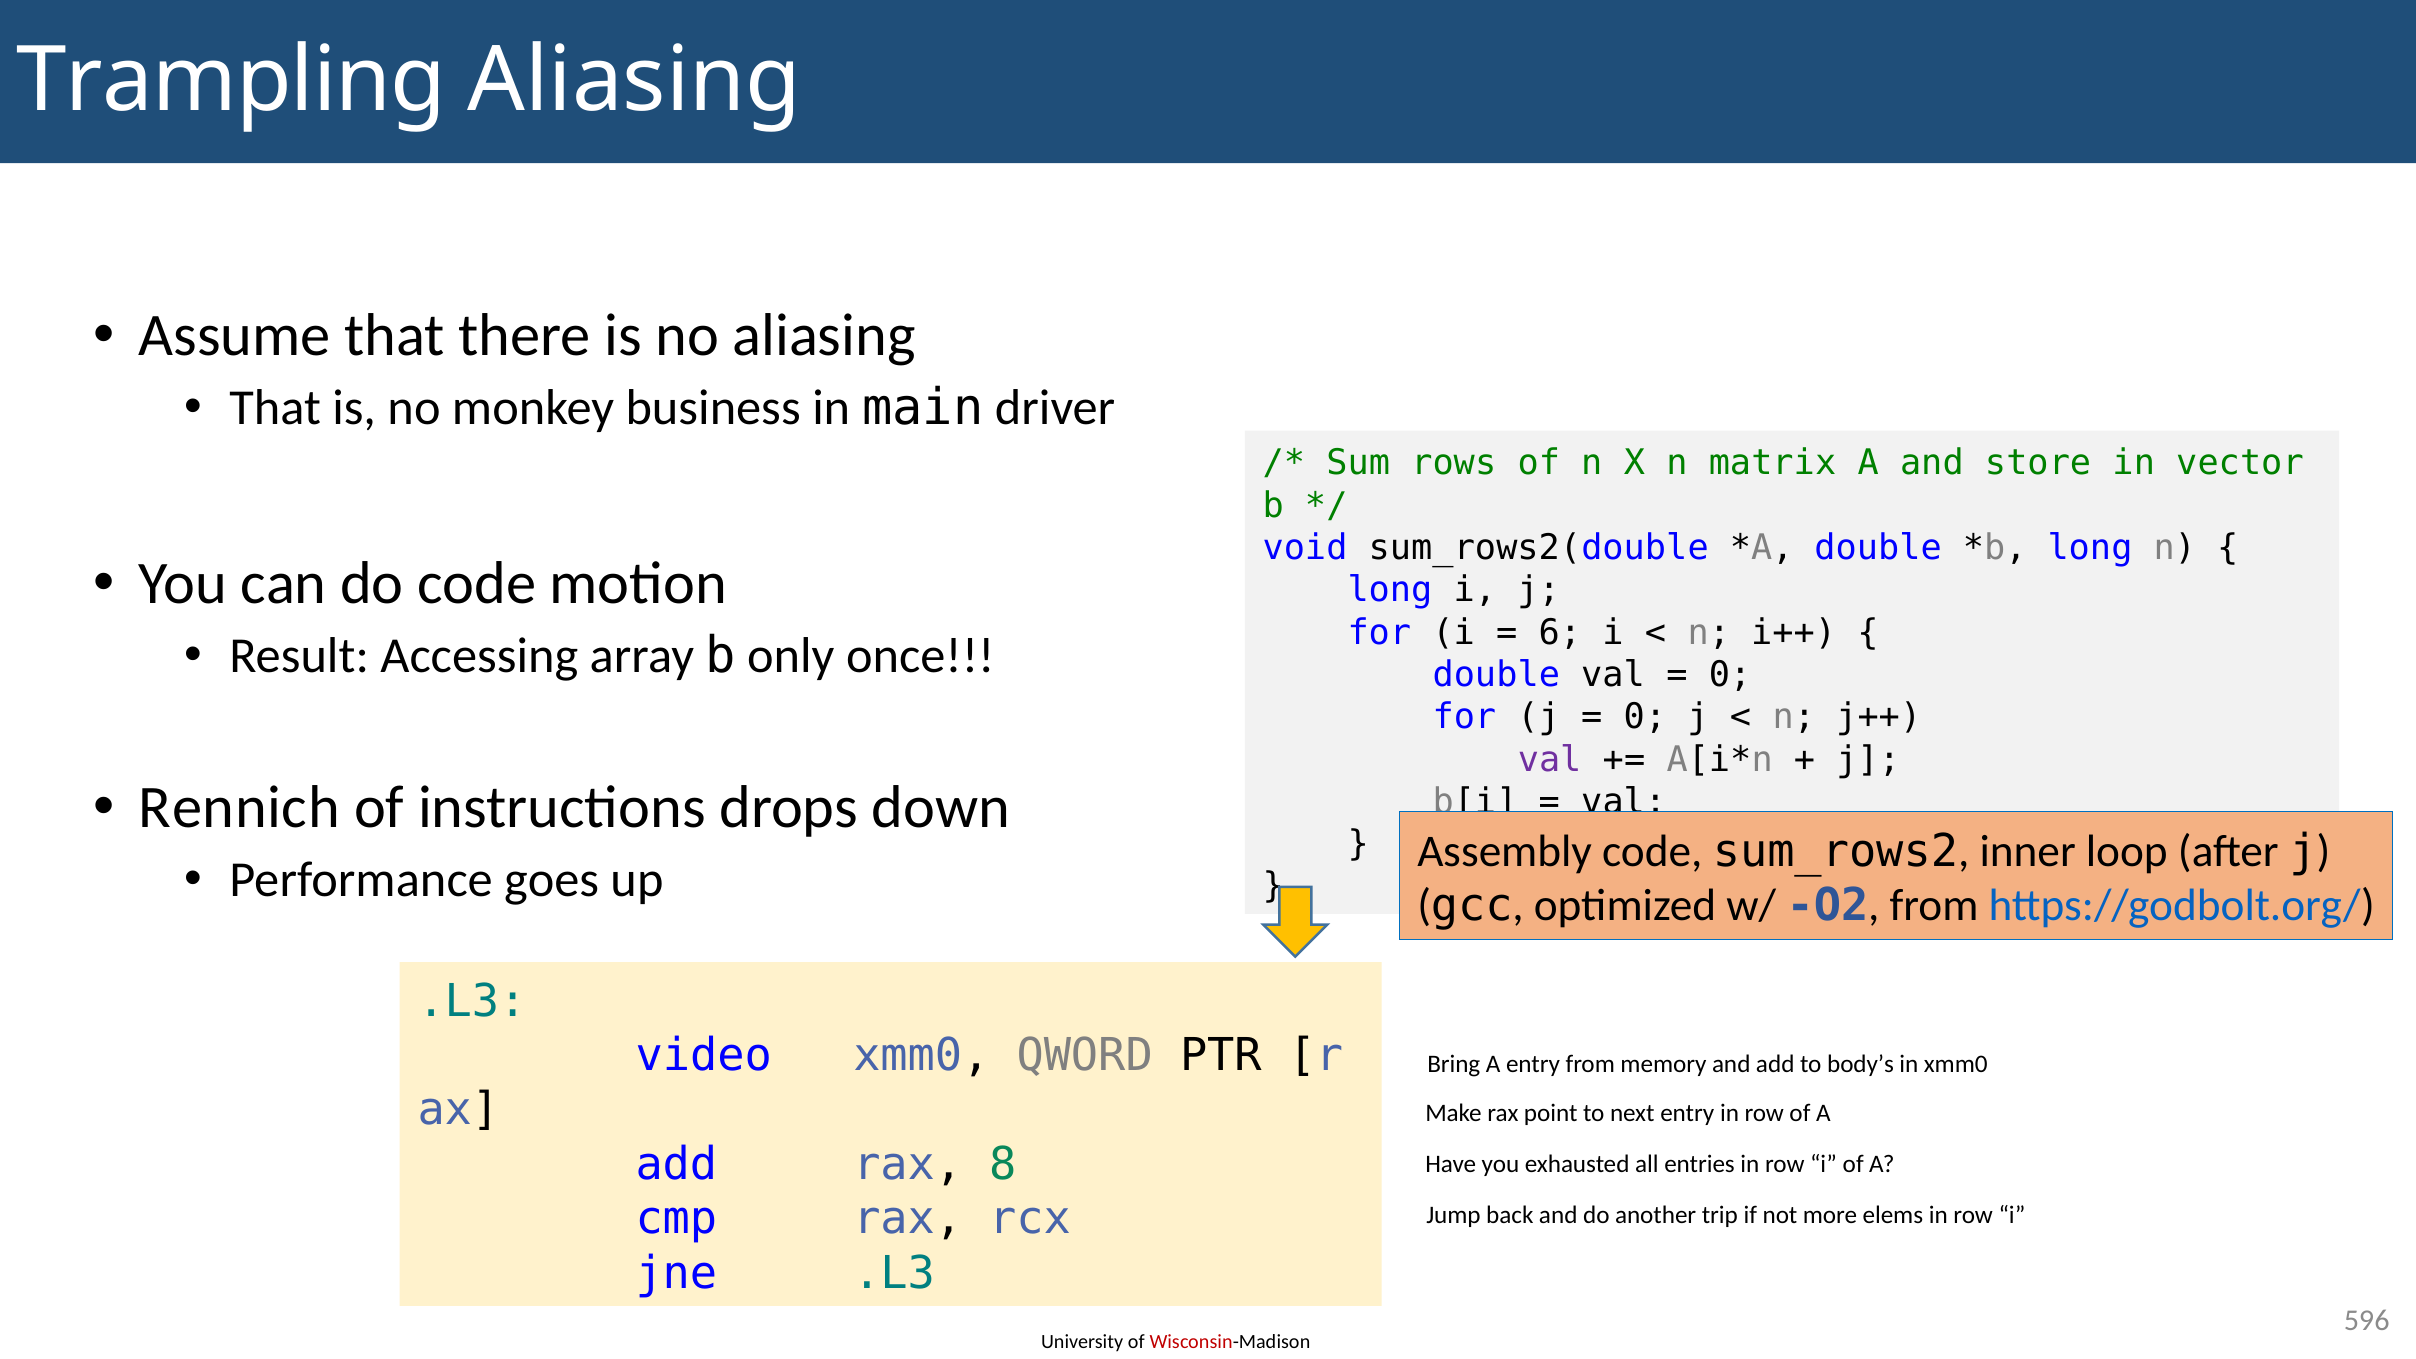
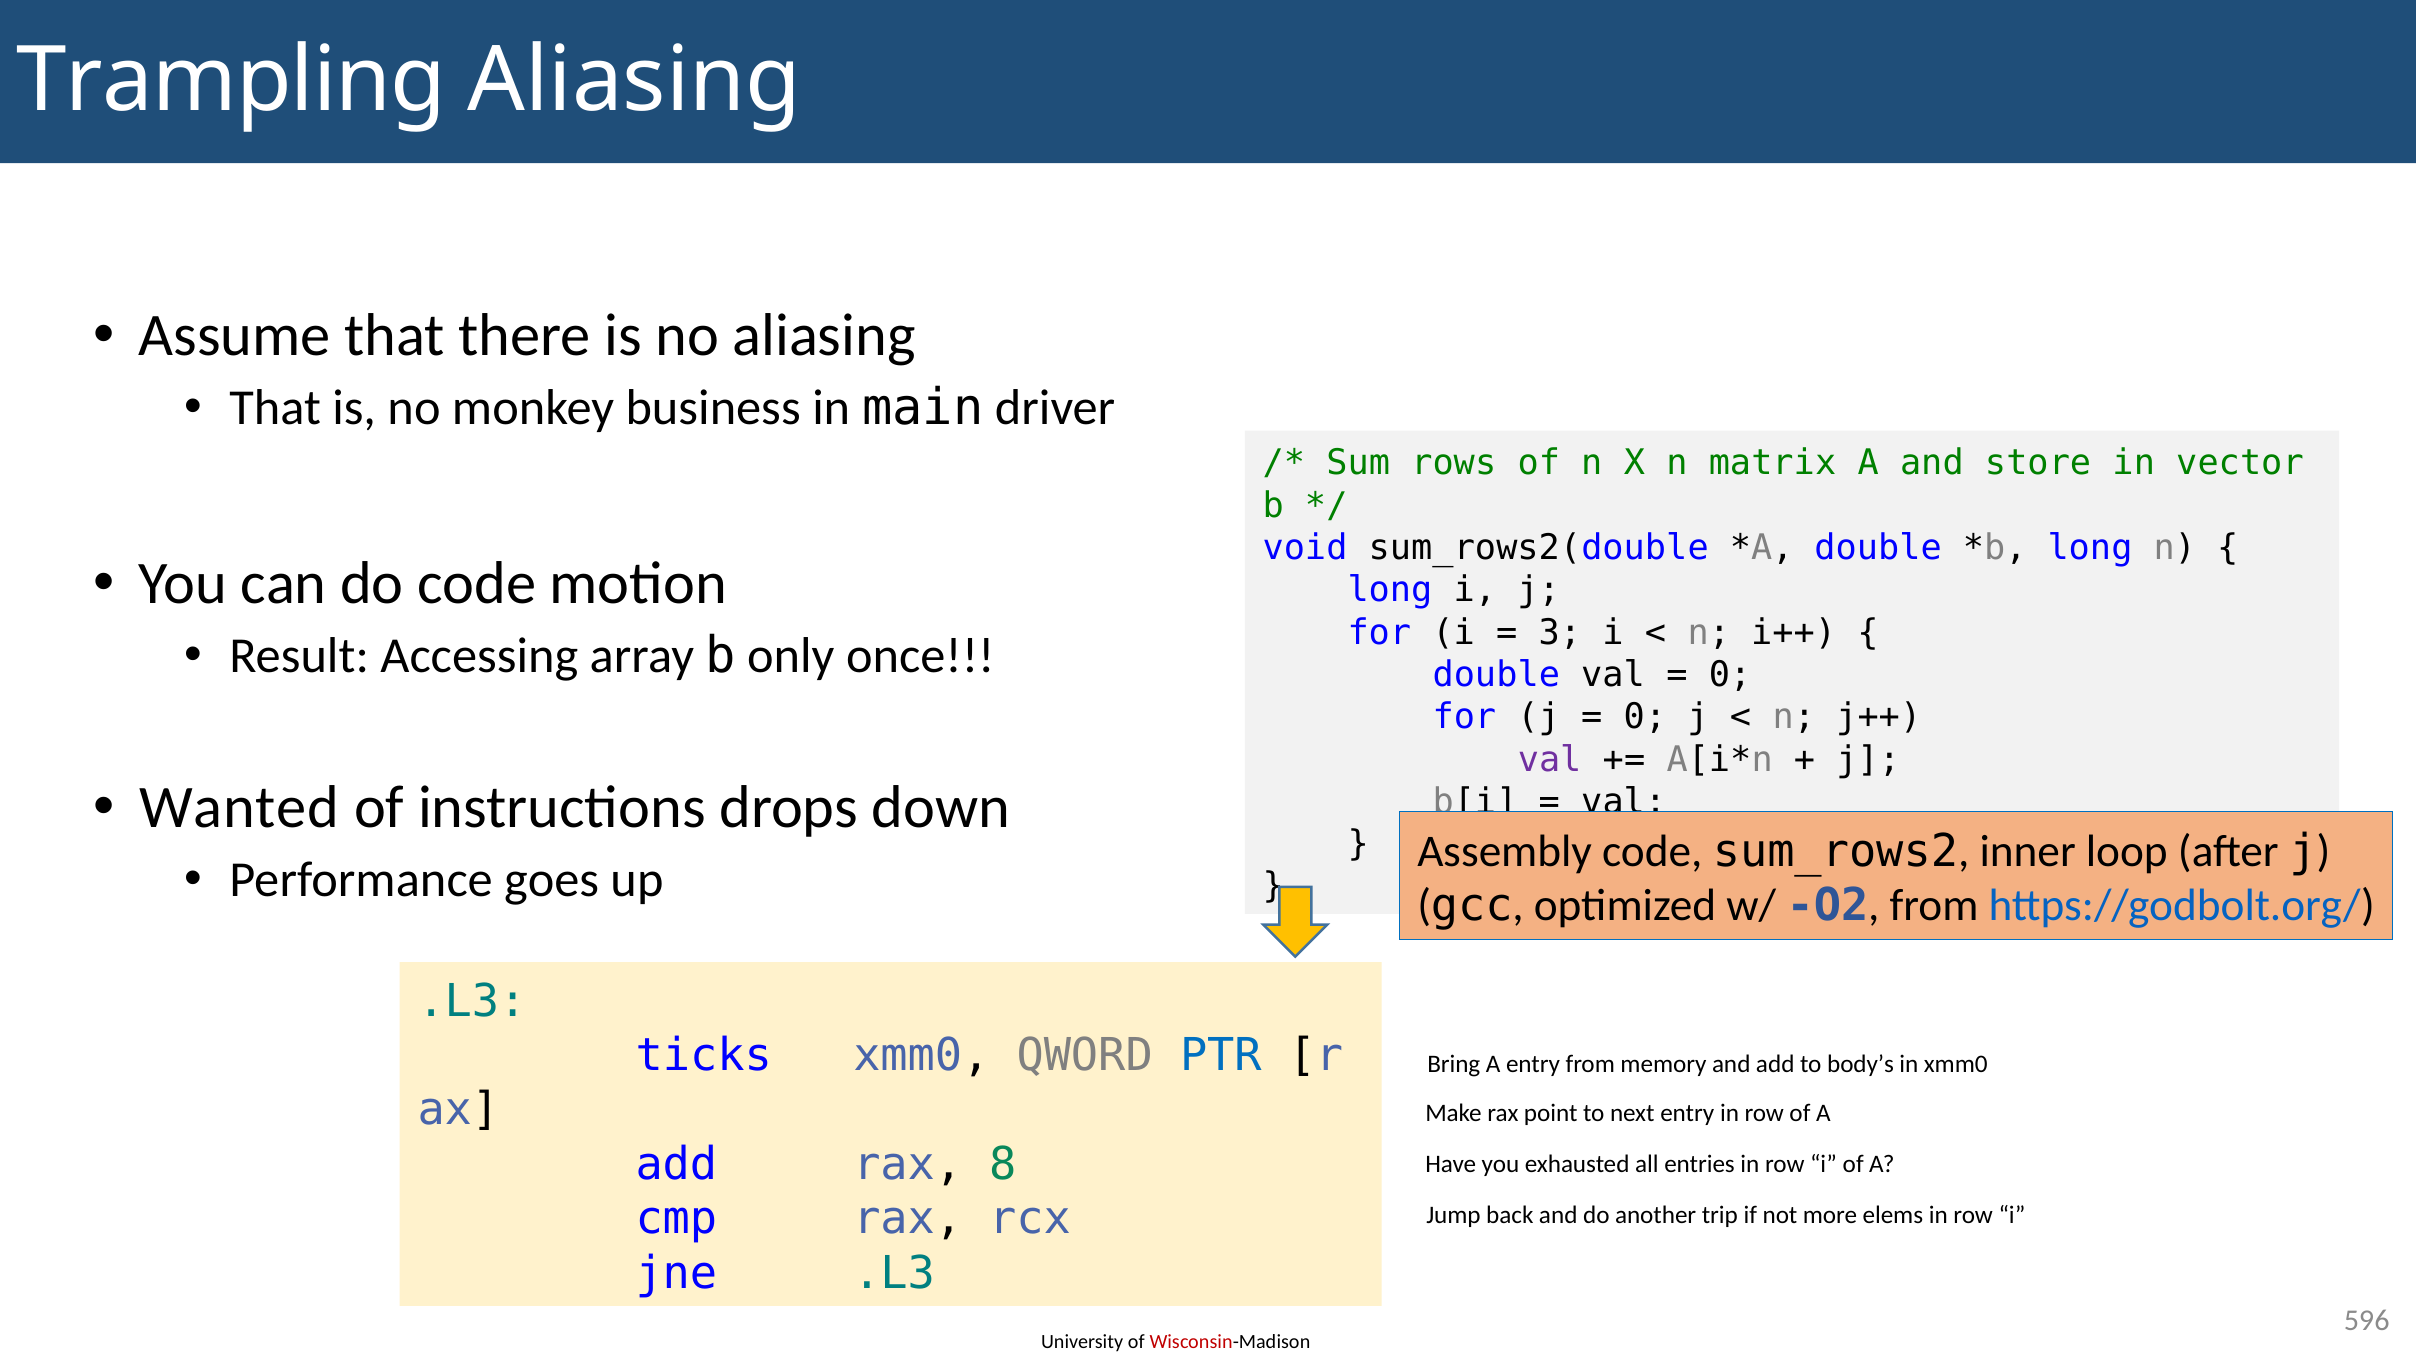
6: 6 -> 3
Rennich: Rennich -> Wanted
video: video -> ticks
PTR colour: black -> blue
